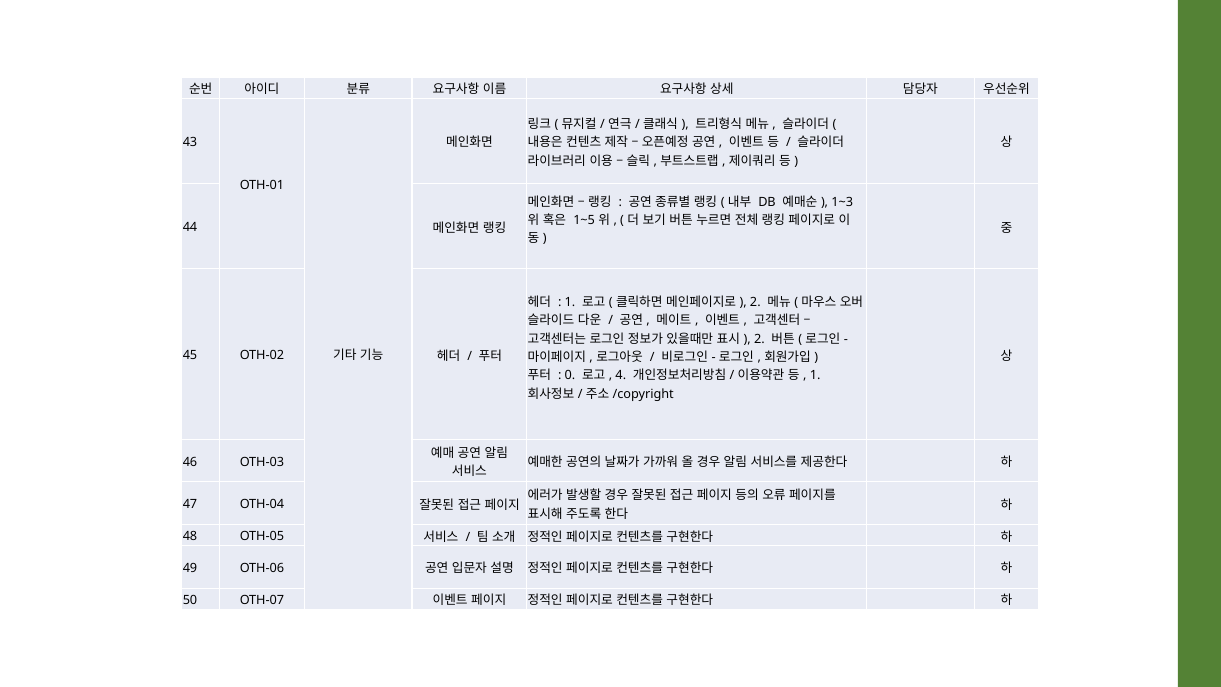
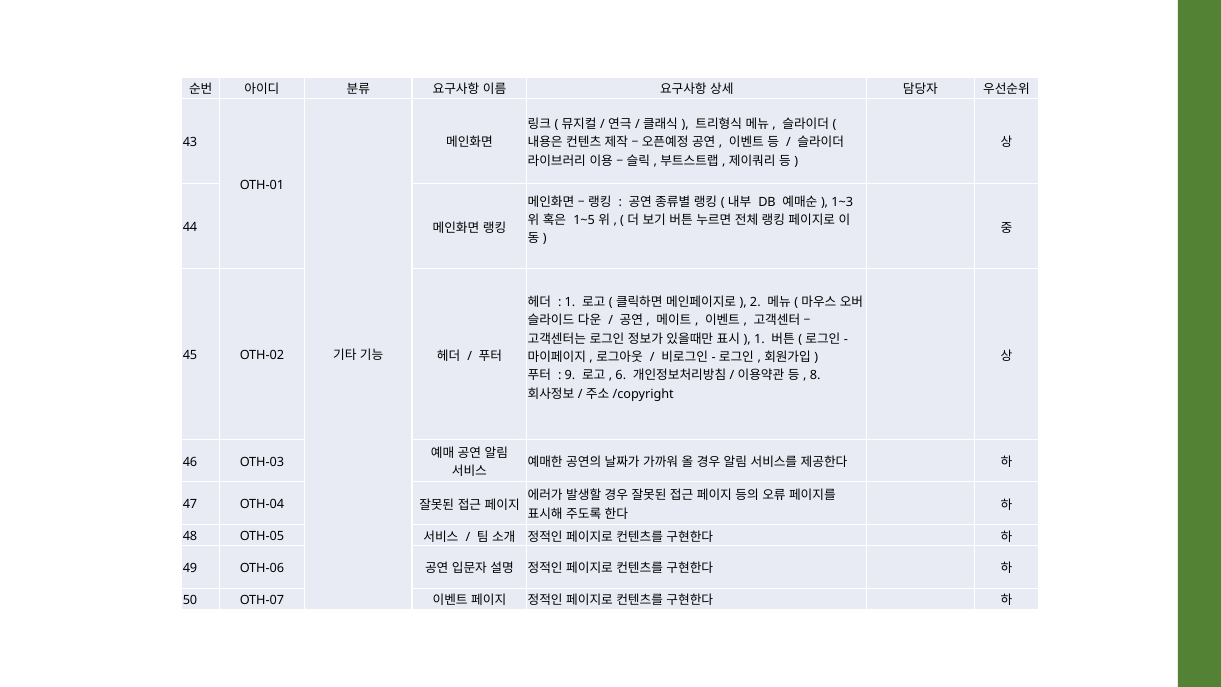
2 at (759, 339): 2 -> 1
0: 0 -> 9
4: 4 -> 6
1 at (815, 375): 1 -> 8
